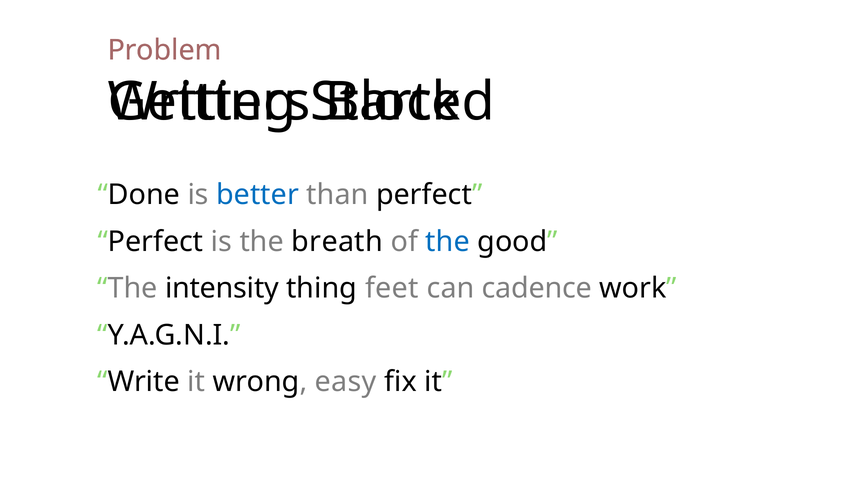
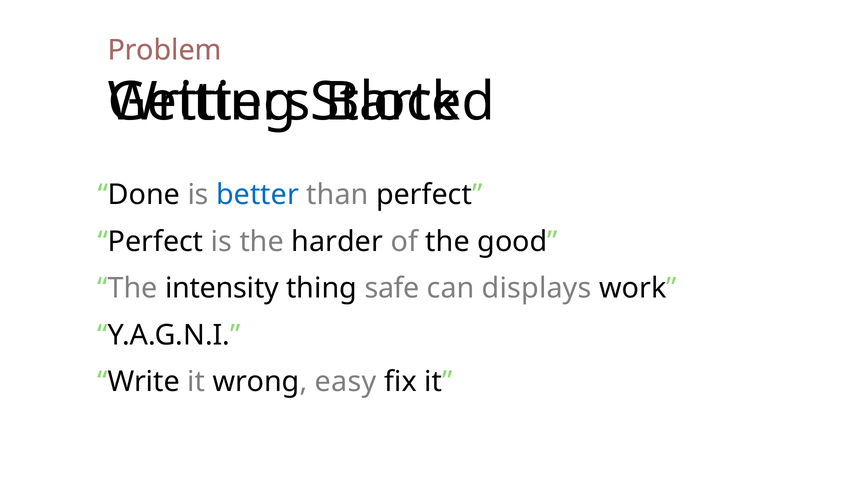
breath: breath -> harder
the at (448, 241) colour: blue -> black
feet: feet -> safe
cadence: cadence -> displays
